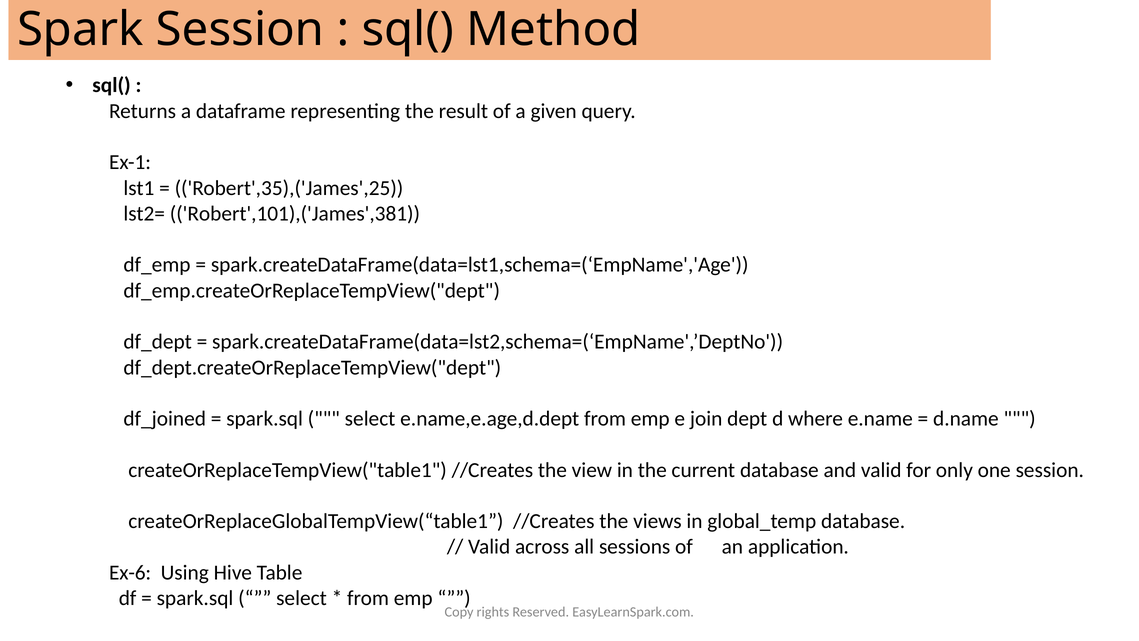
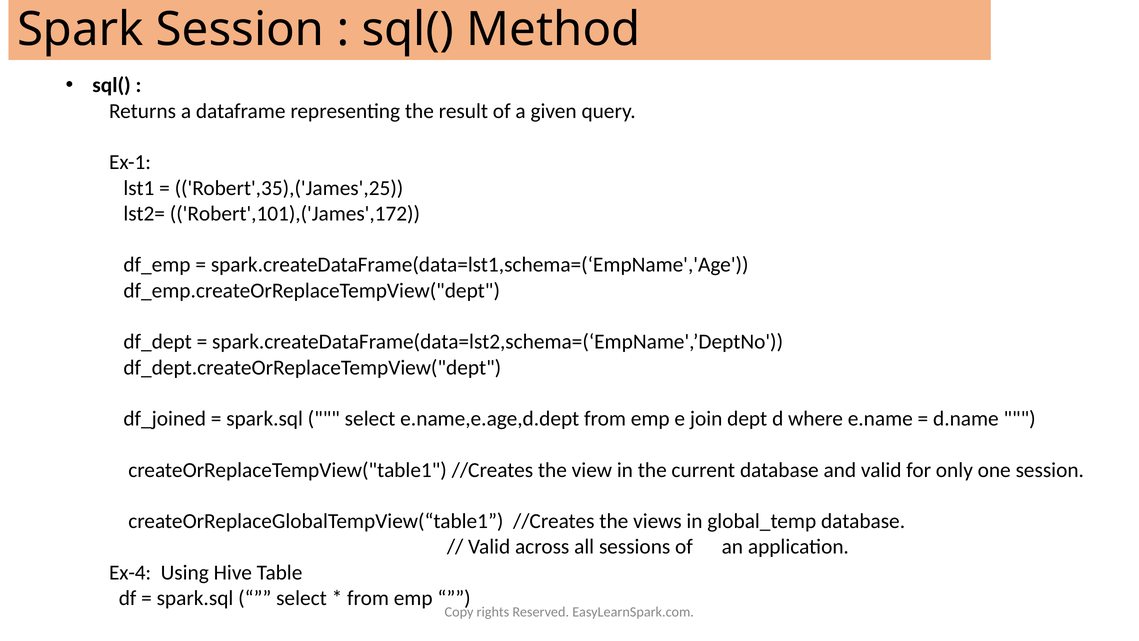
Robert',101),('James',381: Robert',101),('James',381 -> Robert',101),('James',172
Ex-6: Ex-6 -> Ex-4
